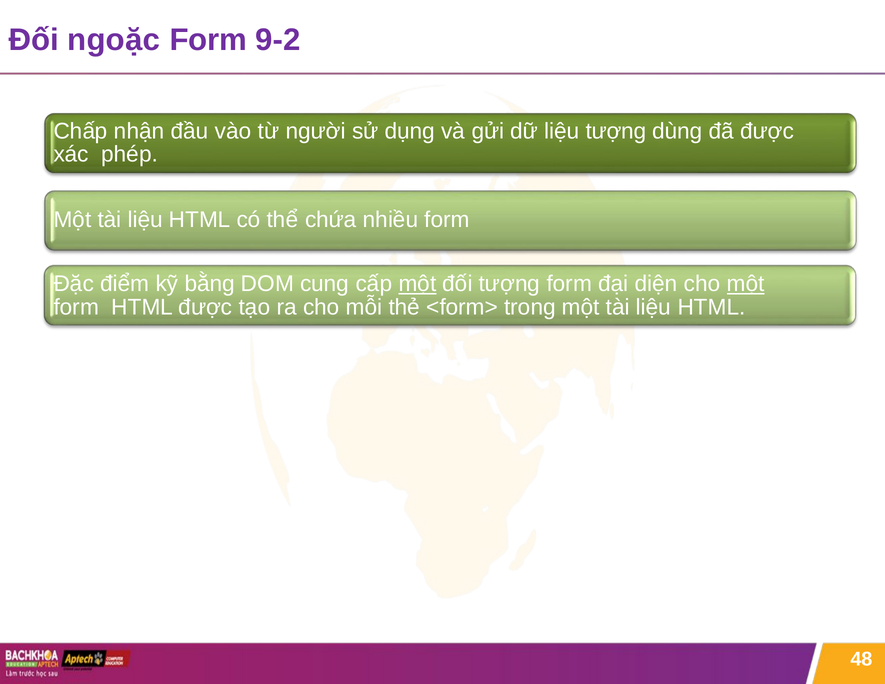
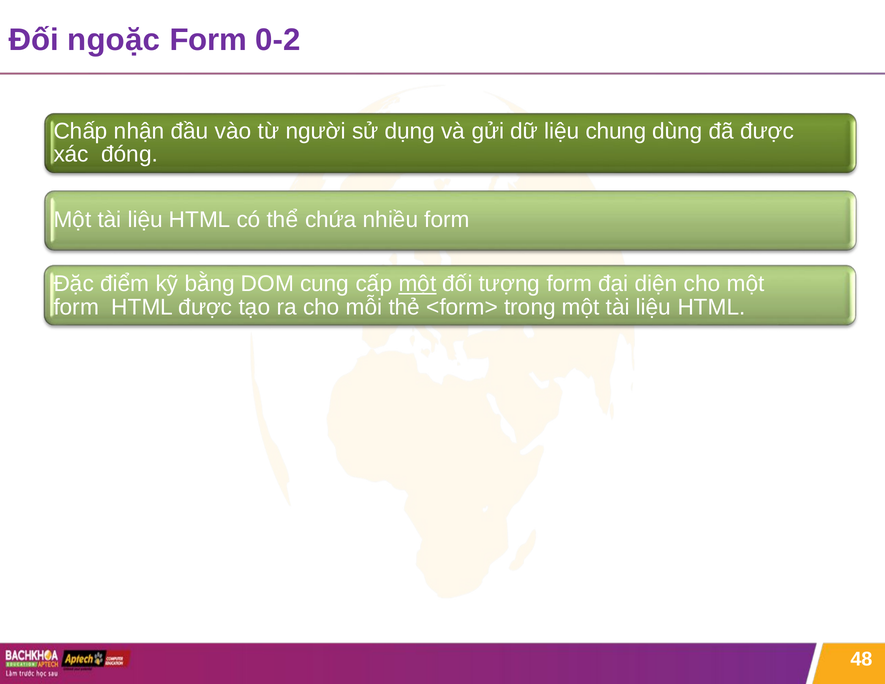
9-2: 9-2 -> 0-2
liệu tượng: tượng -> chung
phép: phép -> đóng
một at (746, 284) underline: present -> none
